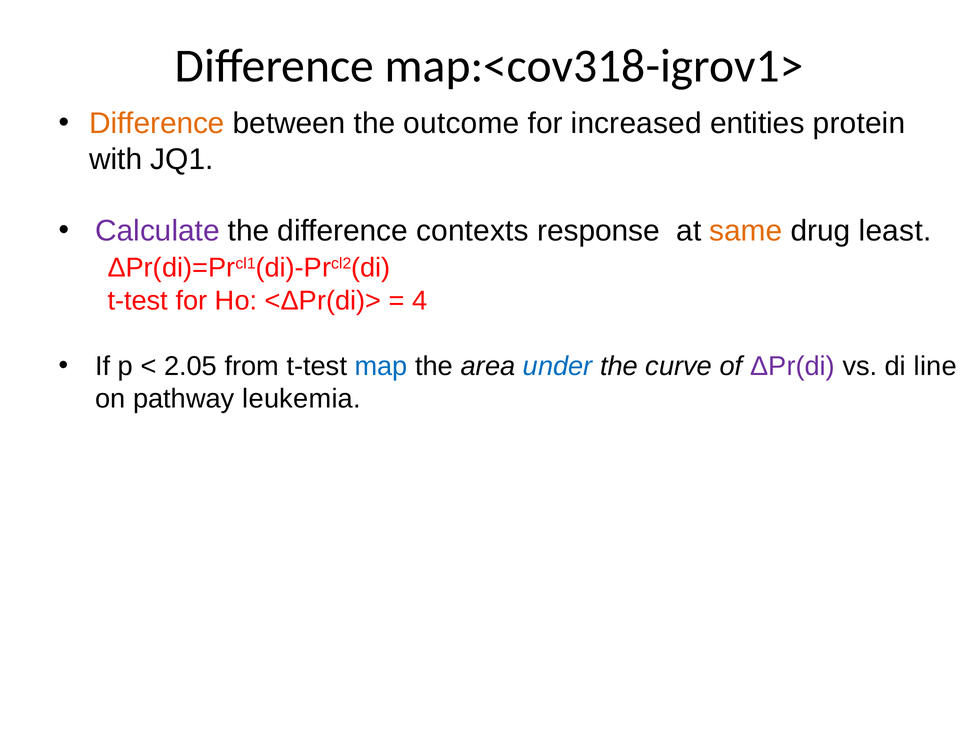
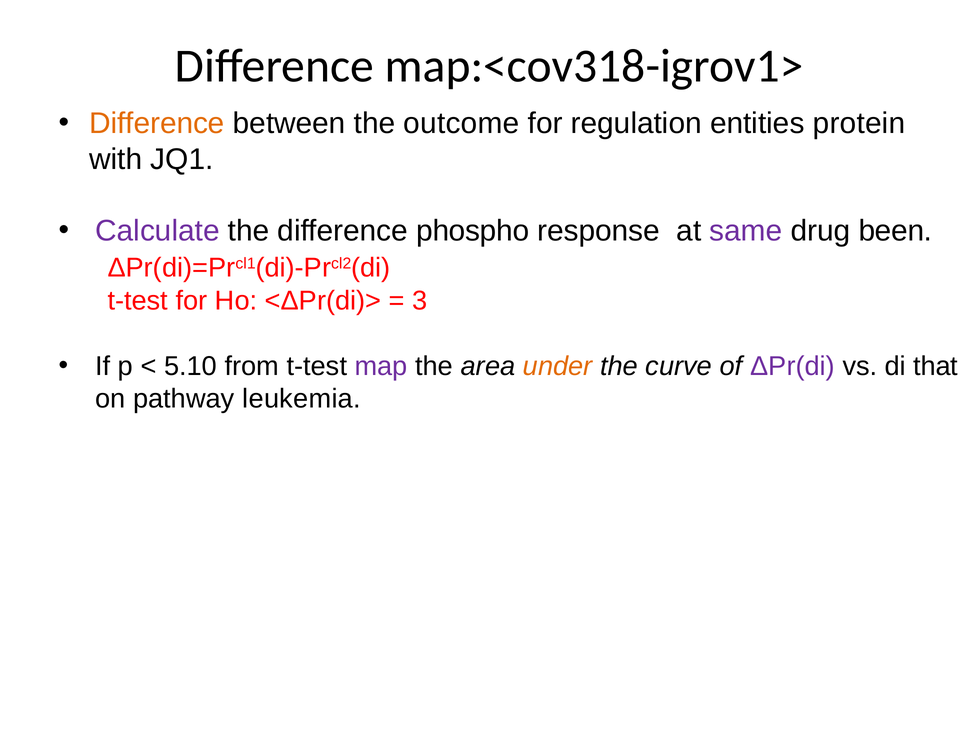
increased: increased -> regulation
contexts: contexts -> phospho
same colour: orange -> purple
least: least -> been
4: 4 -> 3
2.05: 2.05 -> 5.10
map colour: blue -> purple
under colour: blue -> orange
line: line -> that
